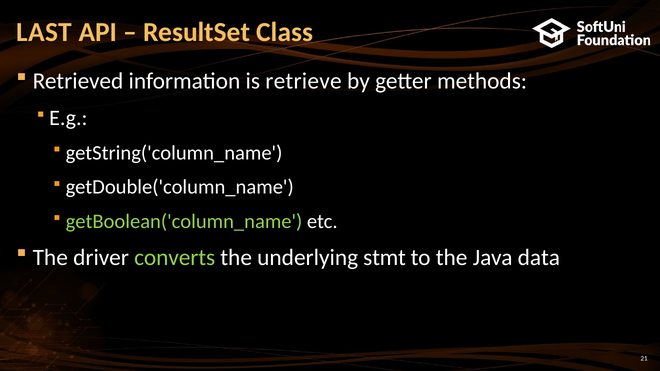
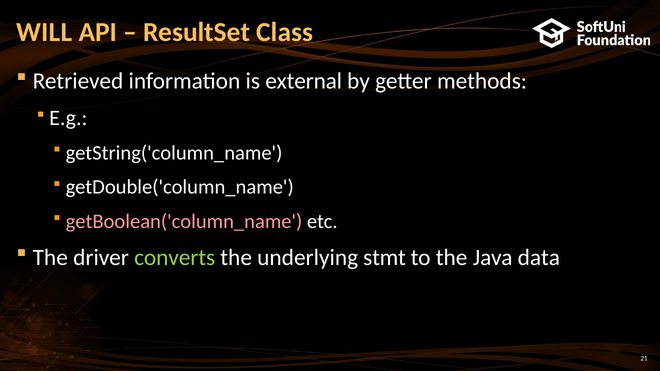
LAST: LAST -> WILL
retrieve: retrieve -> external
getBoolean('column_name colour: light green -> pink
